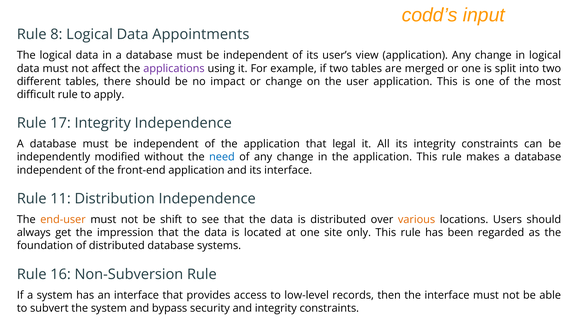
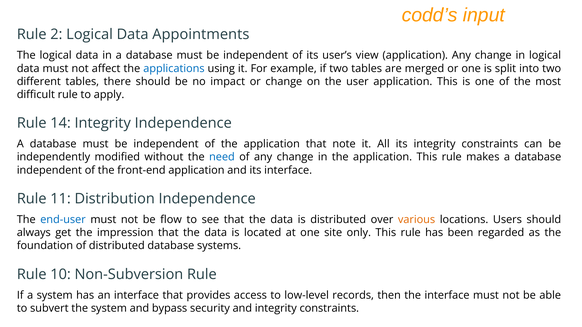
8: 8 -> 2
applications colour: purple -> blue
17: 17 -> 14
legal: legal -> note
end-user colour: orange -> blue
shift: shift -> flow
16: 16 -> 10
